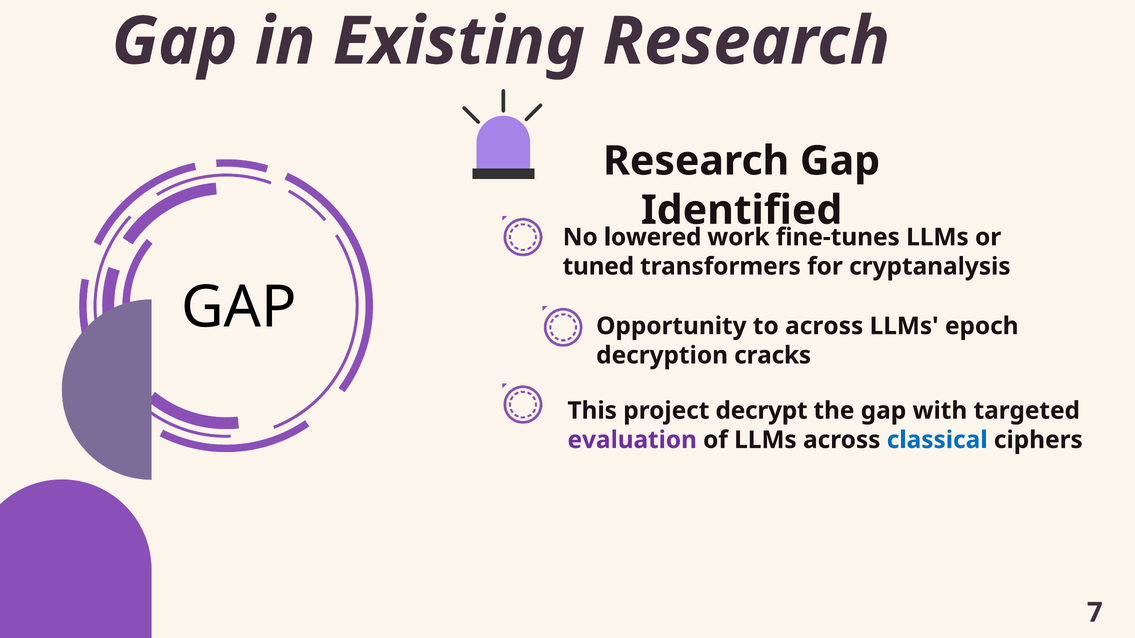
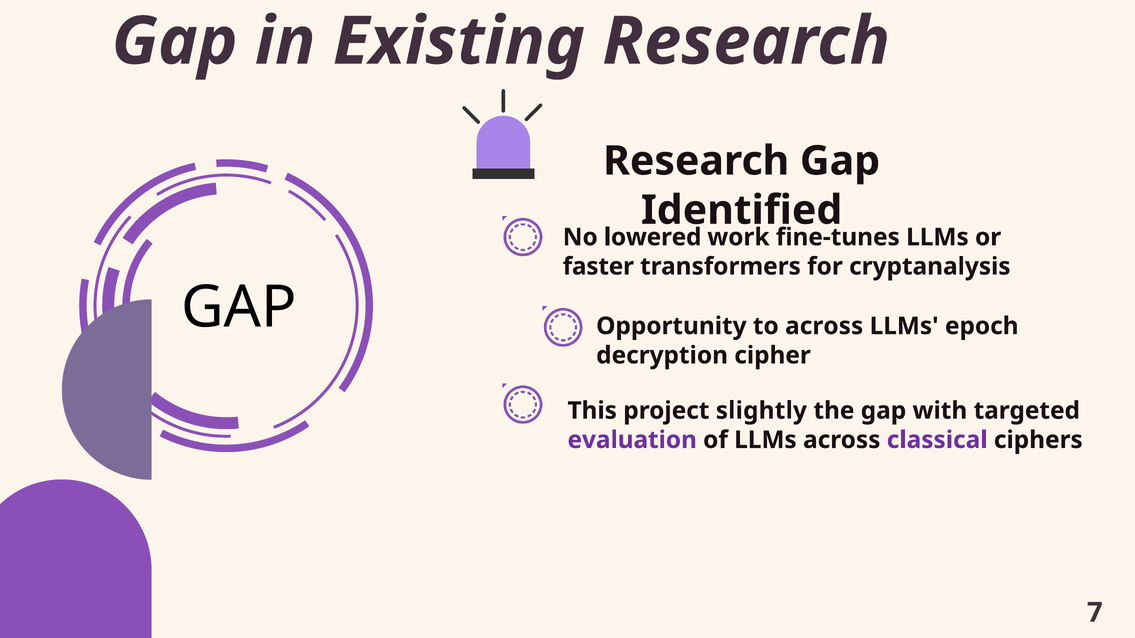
tuned: tuned -> faster
cracks: cracks -> cipher
decrypt: decrypt -> slightly
classical colour: blue -> purple
